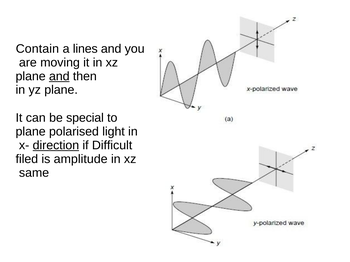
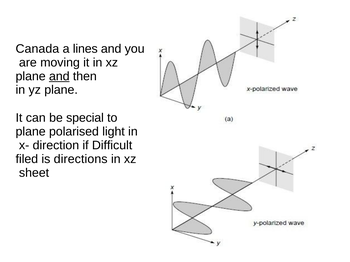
Contain: Contain -> Canada
direction underline: present -> none
amplitude: amplitude -> directions
same: same -> sheet
